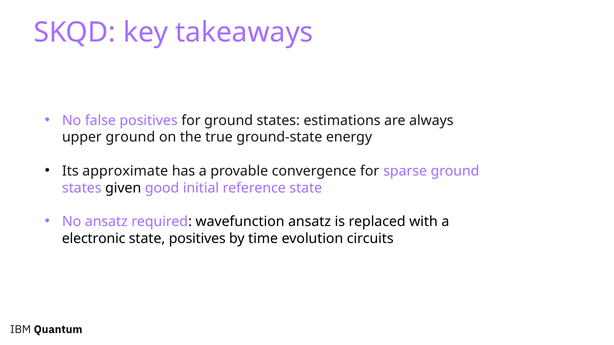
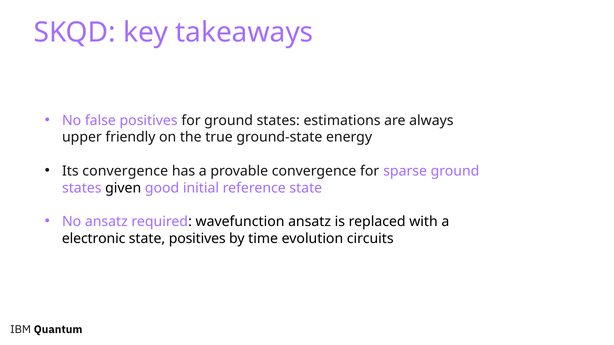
upper ground: ground -> friendly
Its approximate: approximate -> convergence
